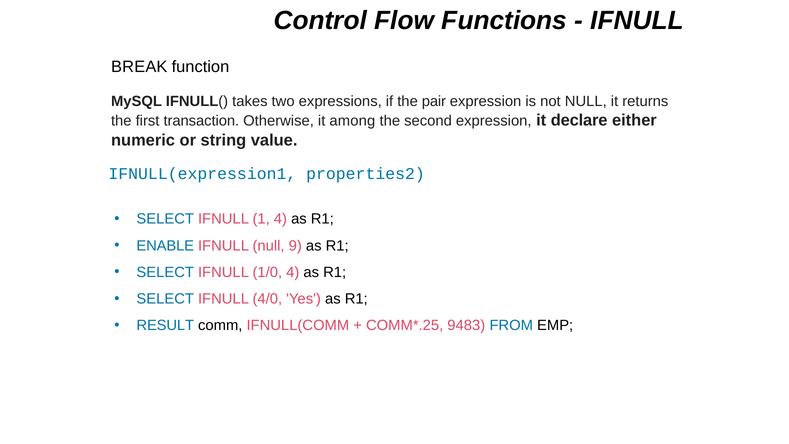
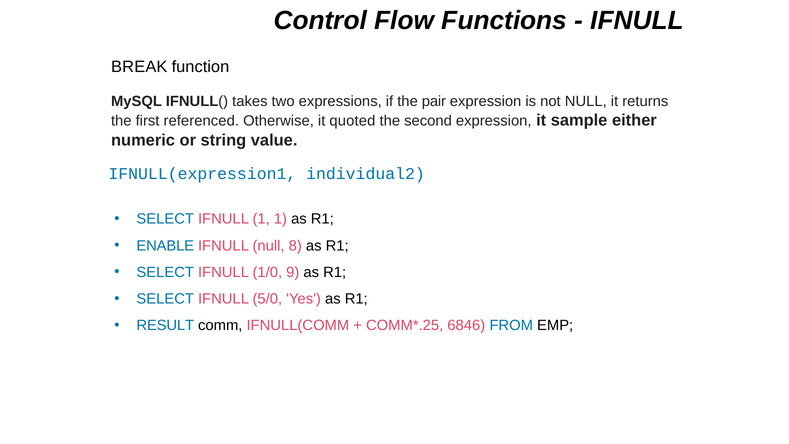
transaction: transaction -> referenced
among: among -> quoted
declare: declare -> sample
properties2: properties2 -> individual2
1 4: 4 -> 1
9: 9 -> 8
1/0 4: 4 -> 9
4/0: 4/0 -> 5/0
9483: 9483 -> 6846
